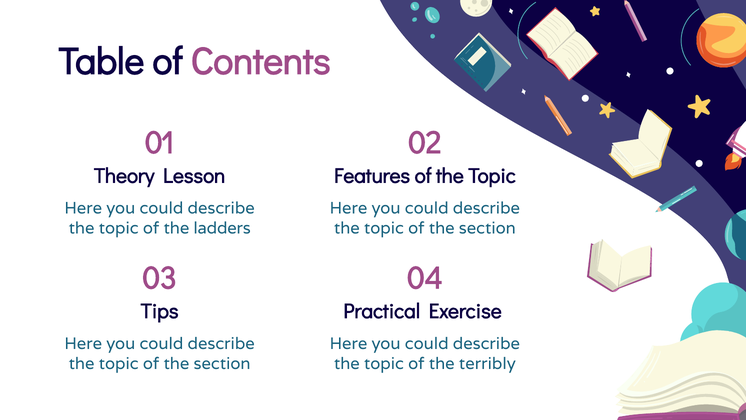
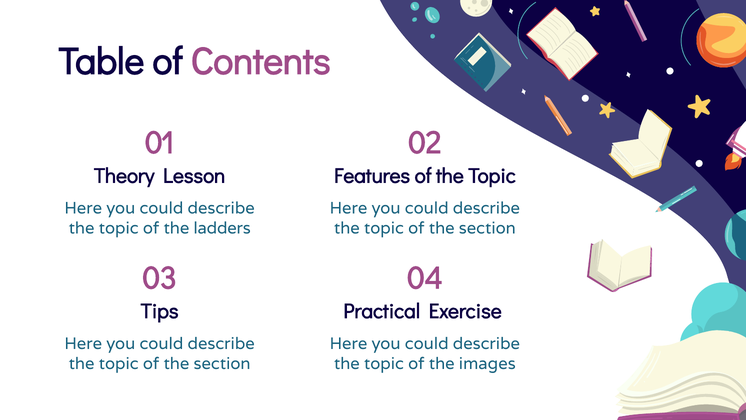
terribly: terribly -> images
